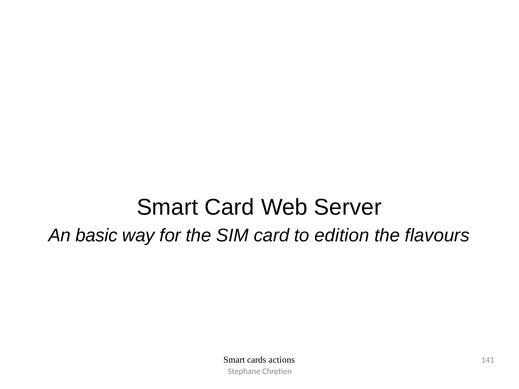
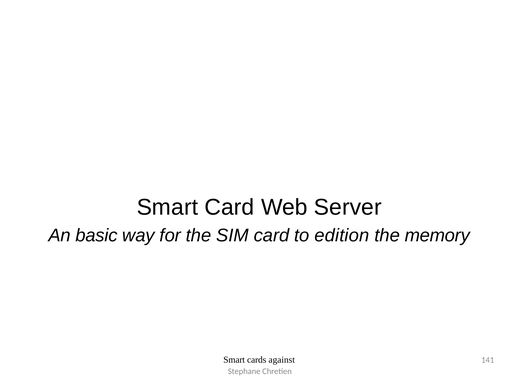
flavours: flavours -> memory
actions: actions -> against
